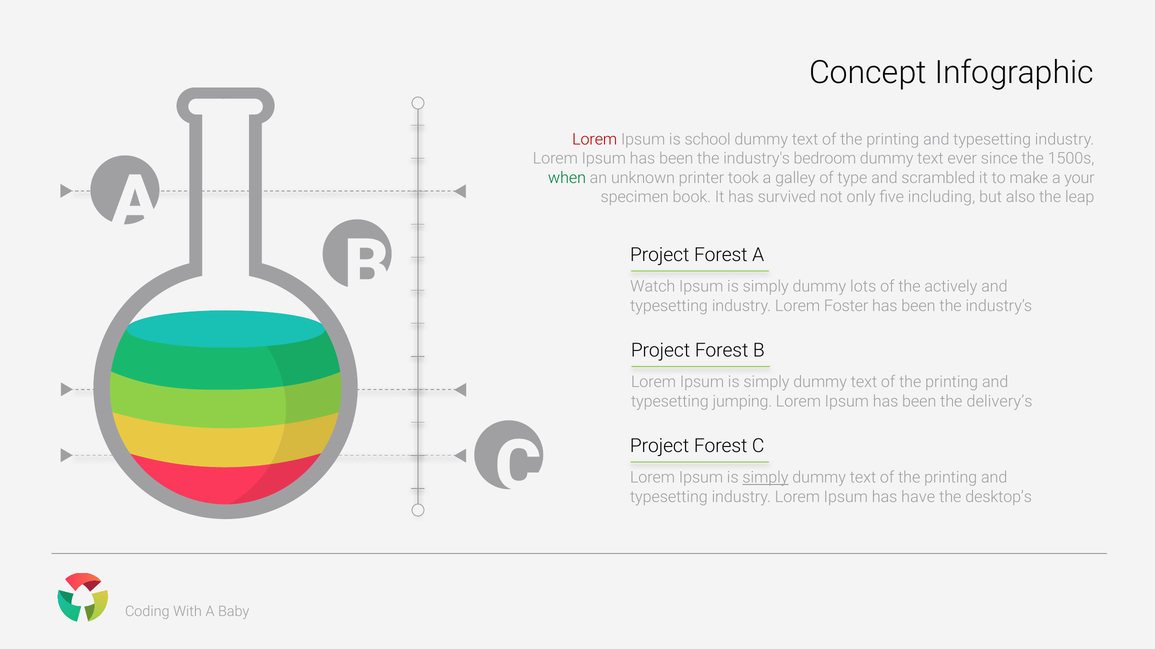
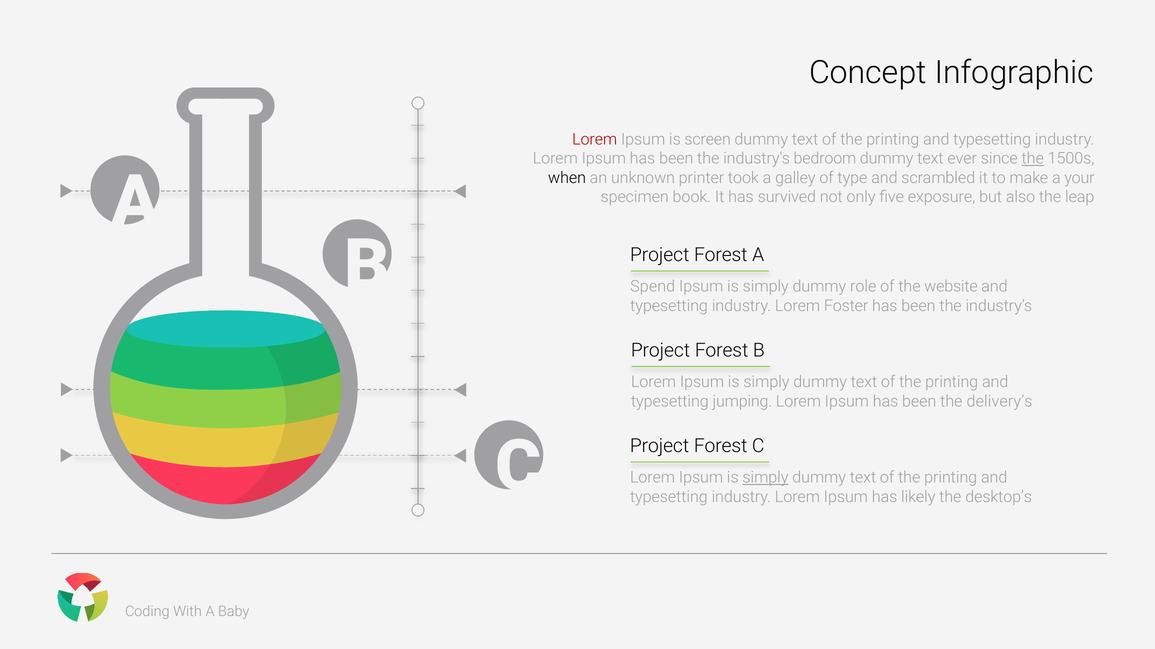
school: school -> screen
the at (1033, 159) underline: none -> present
when colour: green -> black
including: including -> exposure
Watch: Watch -> Spend
lots: lots -> role
actively: actively -> website
have: have -> likely
